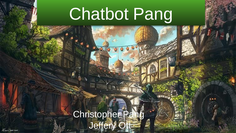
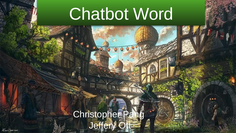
Chatbot Pang: Pang -> Word
